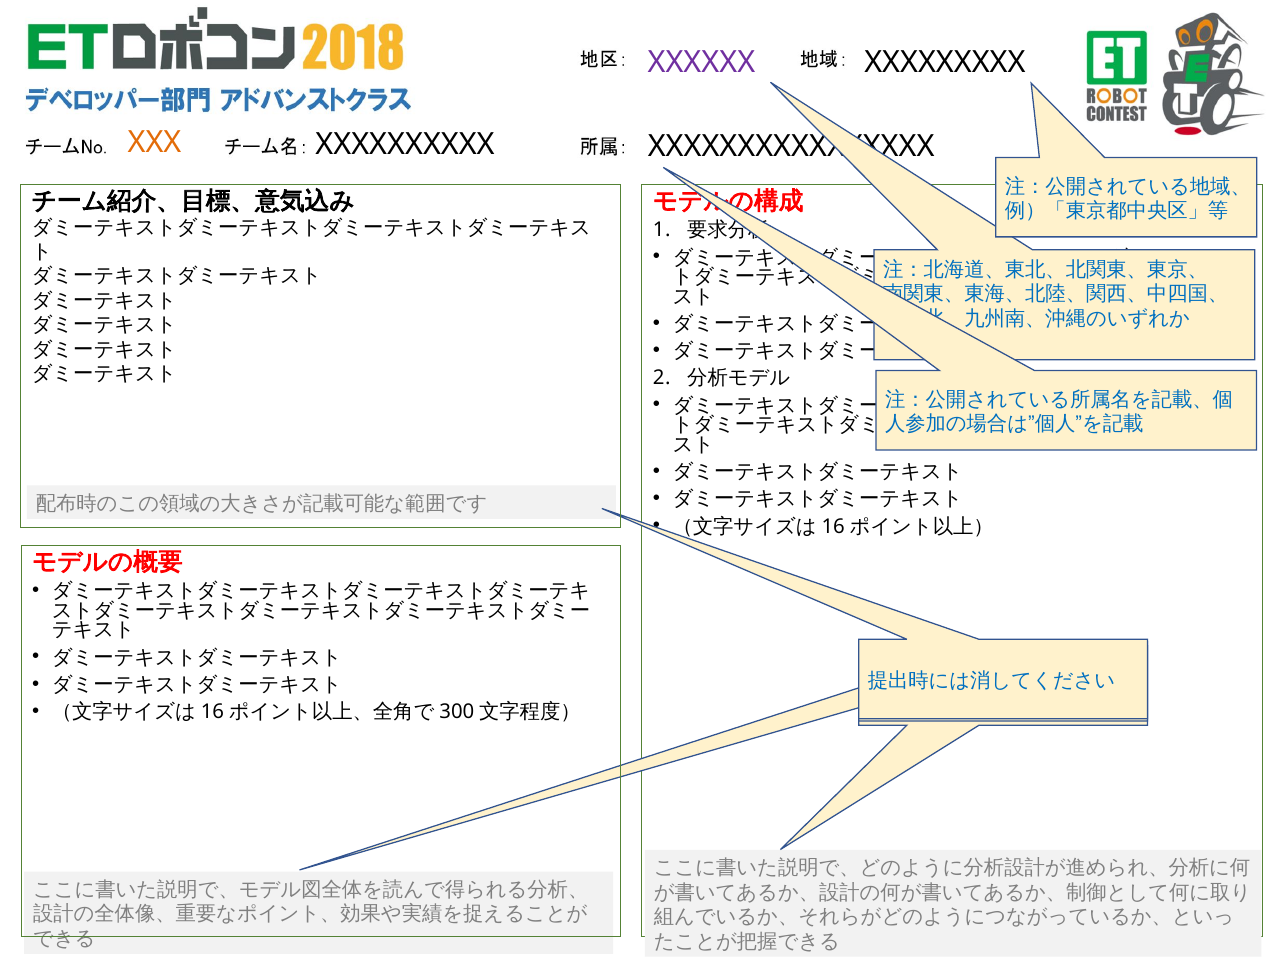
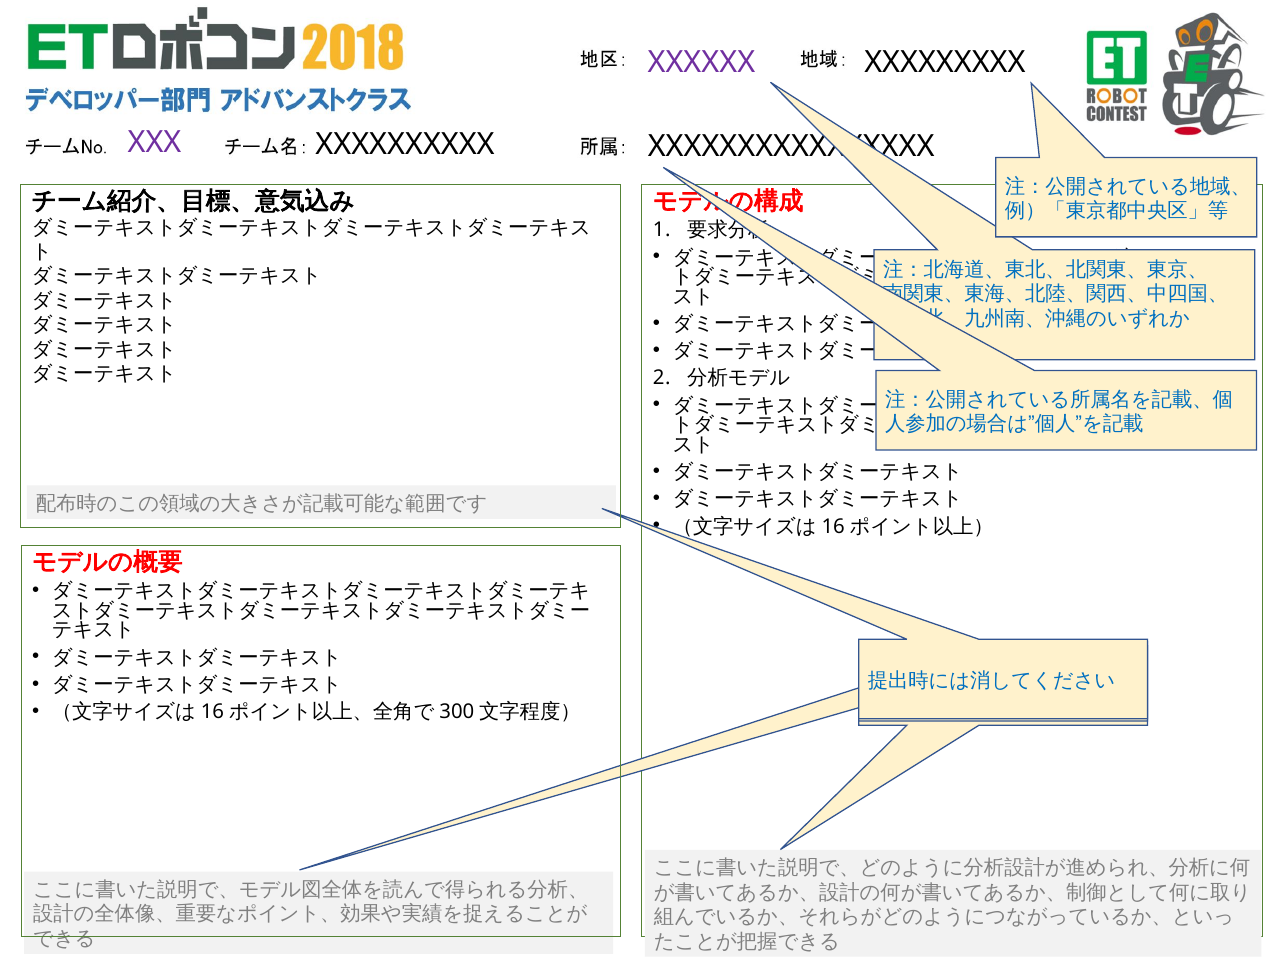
XXX colour: orange -> purple
